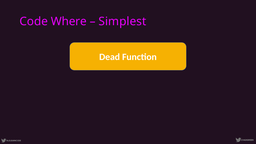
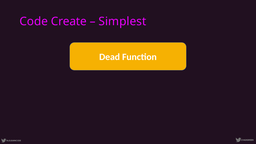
Where: Where -> Create
